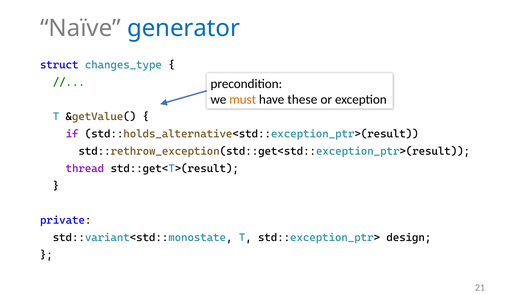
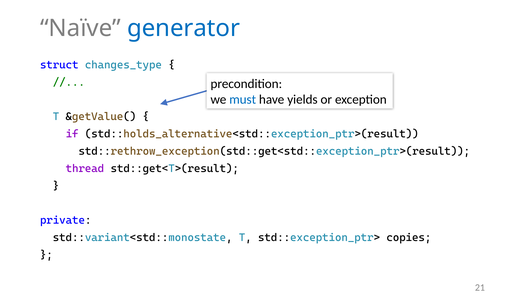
must colour: orange -> blue
these: these -> yields
design: design -> copies
